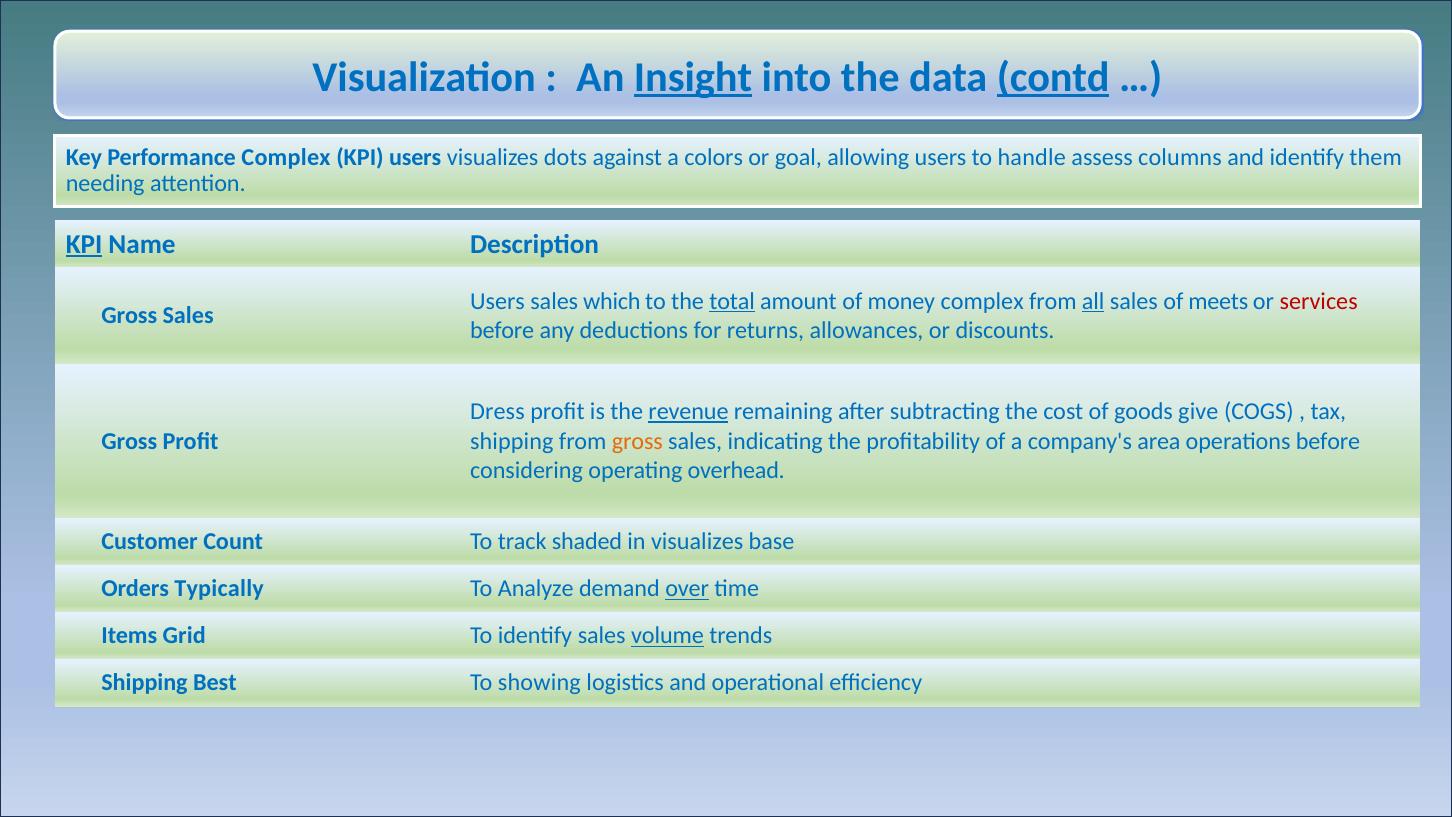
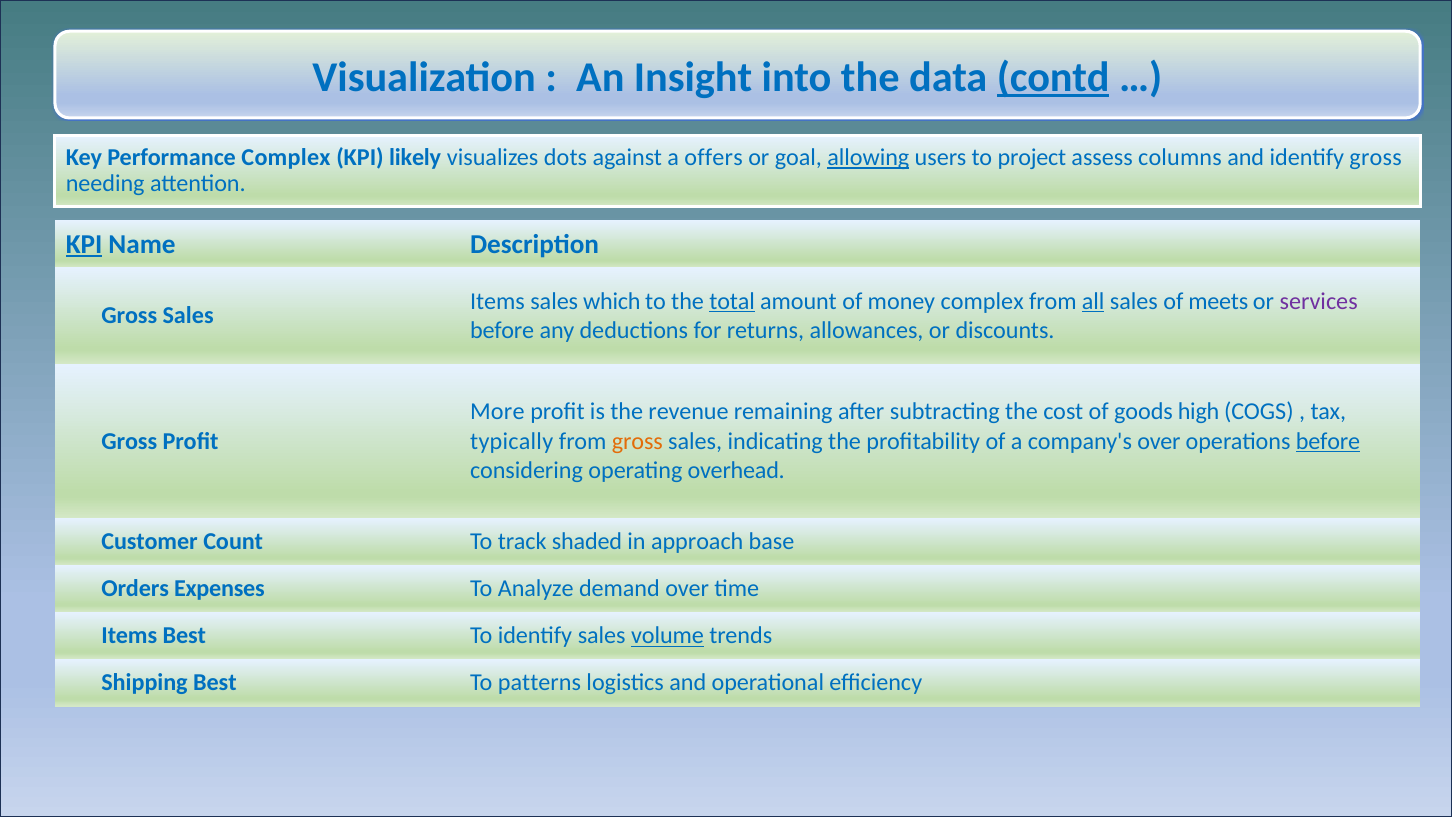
Insight underline: present -> none
KPI users: users -> likely
colors: colors -> offers
allowing underline: none -> present
handle: handle -> project
identify them: them -> gross
Users at (498, 301): Users -> Items
services colour: red -> purple
Dress: Dress -> More
revenue at (689, 412) underline: present -> none
give: give -> high
shipping: shipping -> typically
company's area: area -> over
before at (1328, 441) underline: none -> present
in visualizes: visualizes -> approach
Typically: Typically -> Expenses
over at (687, 589) underline: present -> none
Grid at (184, 636): Grid -> Best
showing: showing -> patterns
